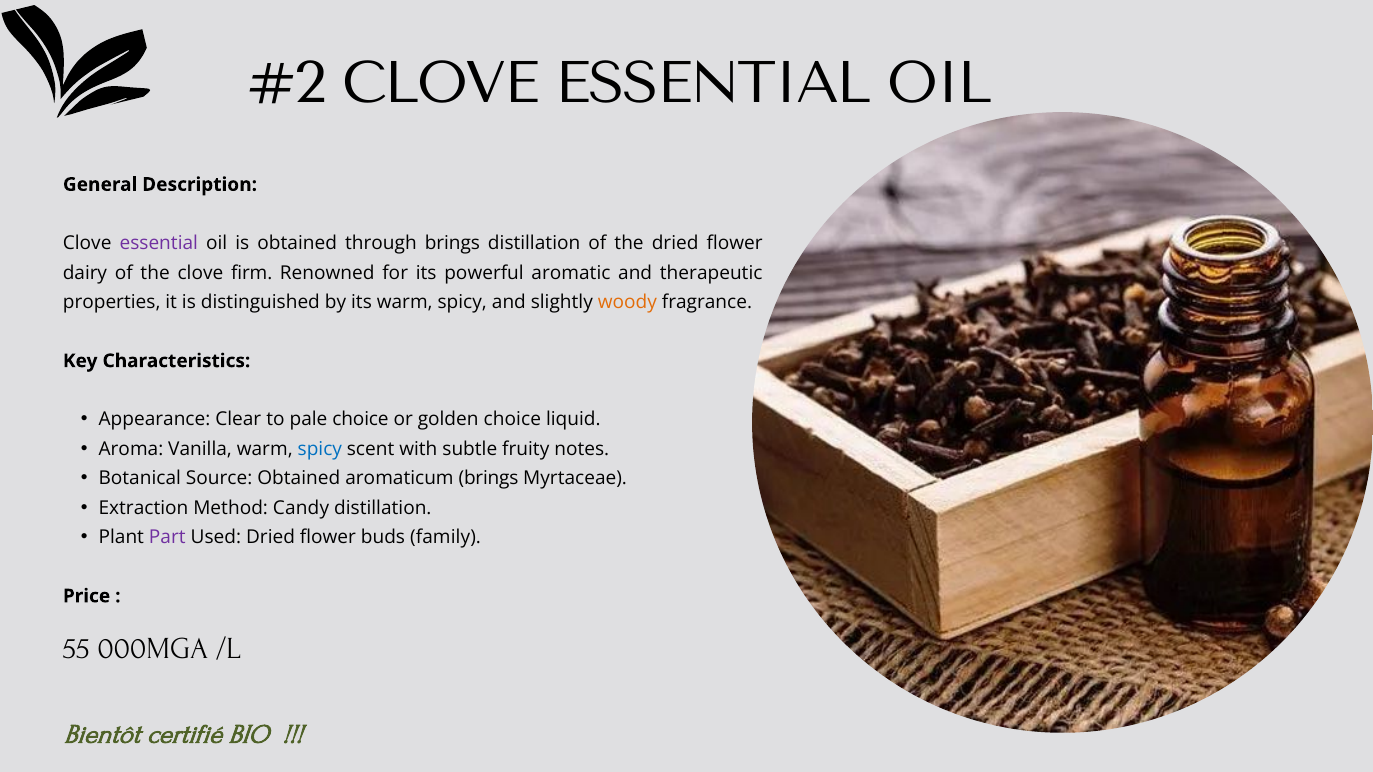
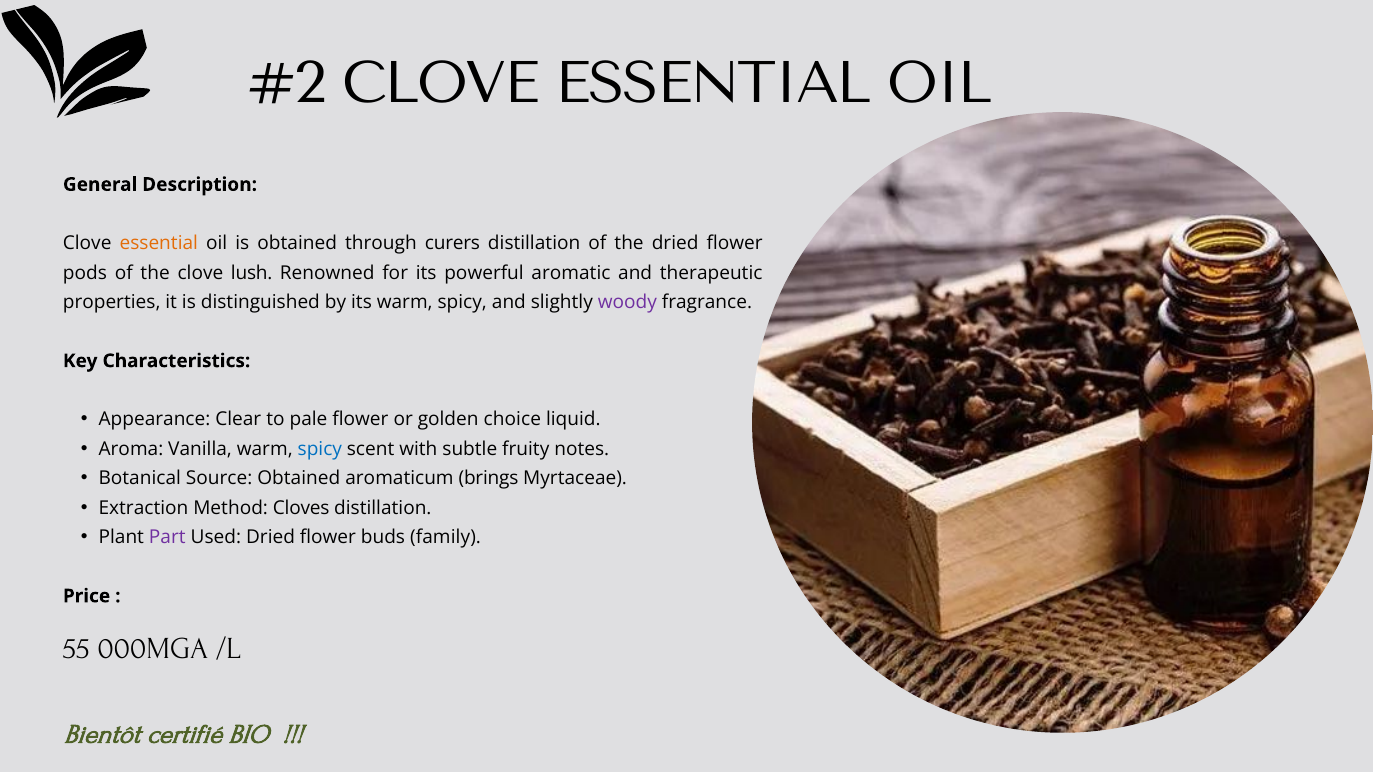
essential at (159, 243) colour: purple -> orange
through brings: brings -> curers
dairy: dairy -> pods
firm: firm -> lush
woody colour: orange -> purple
pale choice: choice -> flower
Candy: Candy -> Cloves
